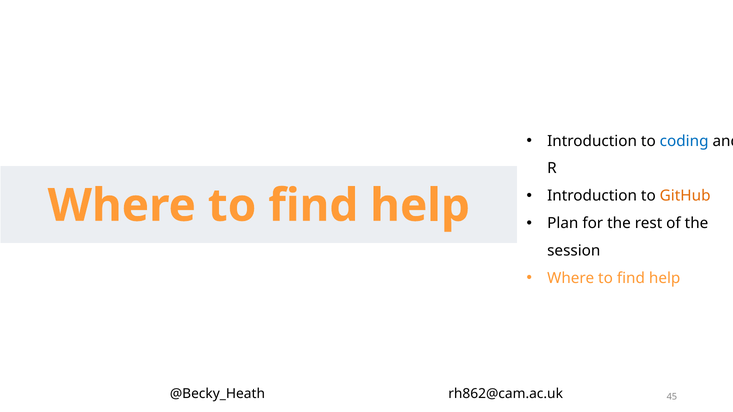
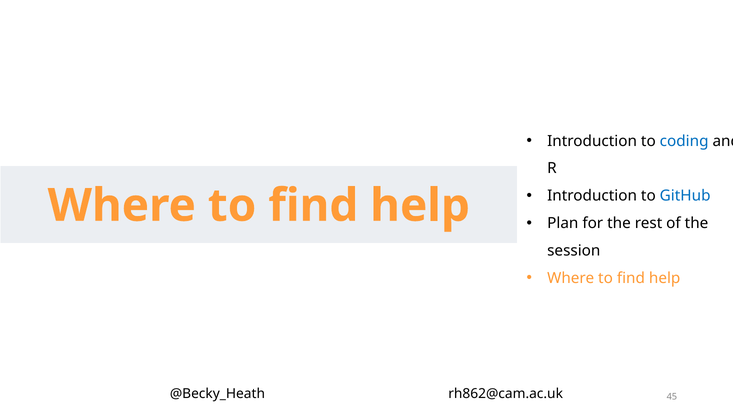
GitHub colour: orange -> blue
